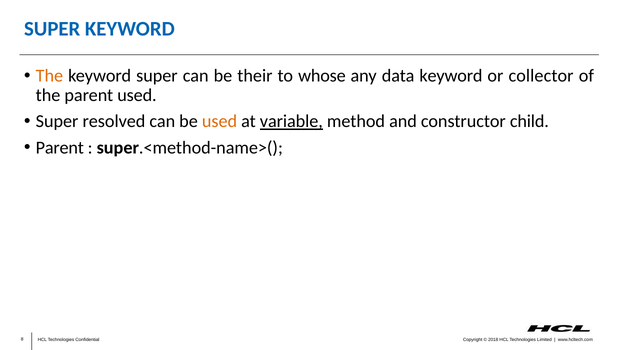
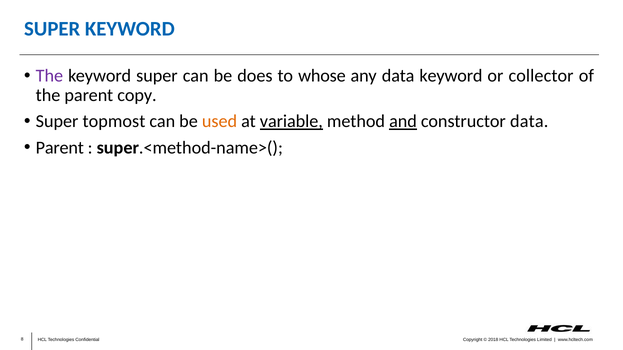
The at (49, 76) colour: orange -> purple
their: their -> does
parent used: used -> copy
resolved: resolved -> topmost
and underline: none -> present
constructor child: child -> data
